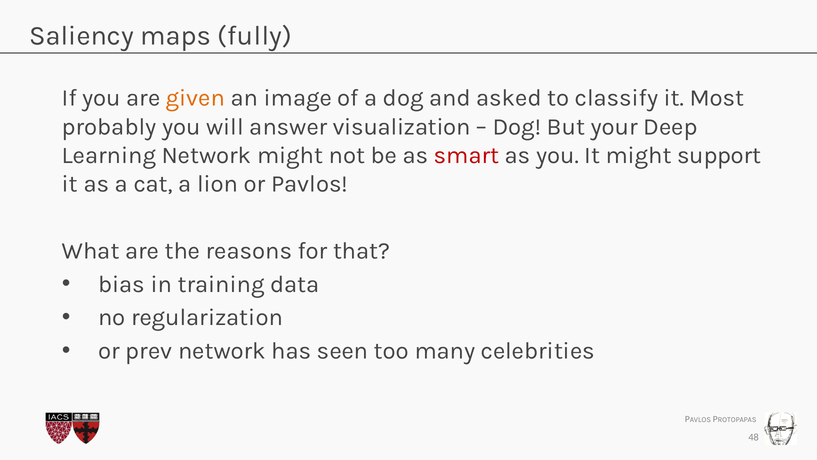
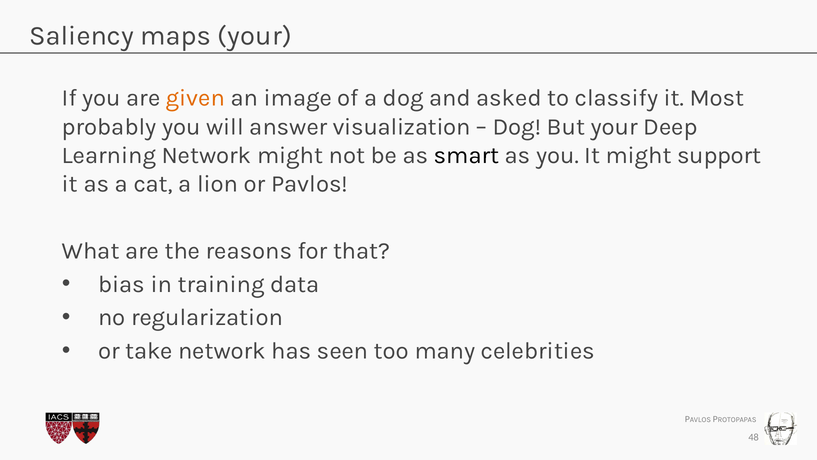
maps fully: fully -> your
smart colour: red -> black
prev: prev -> take
